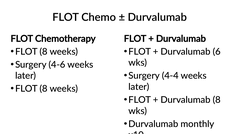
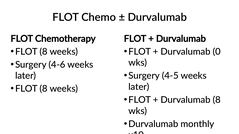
6: 6 -> 0
4-4: 4-4 -> 4-5
